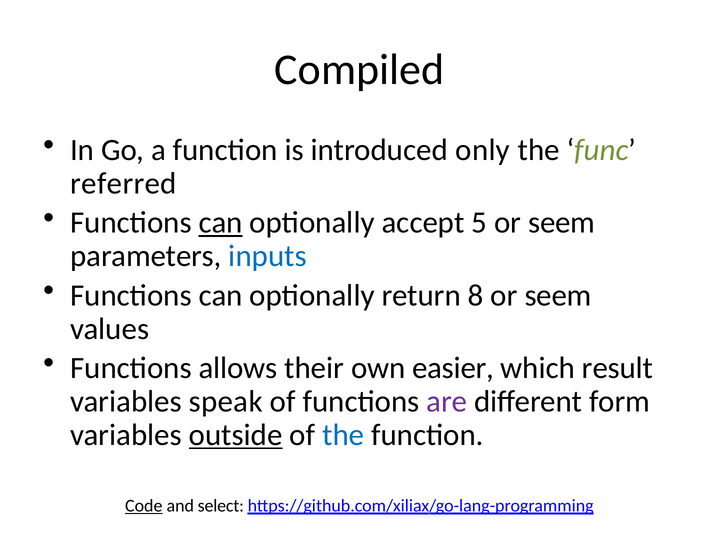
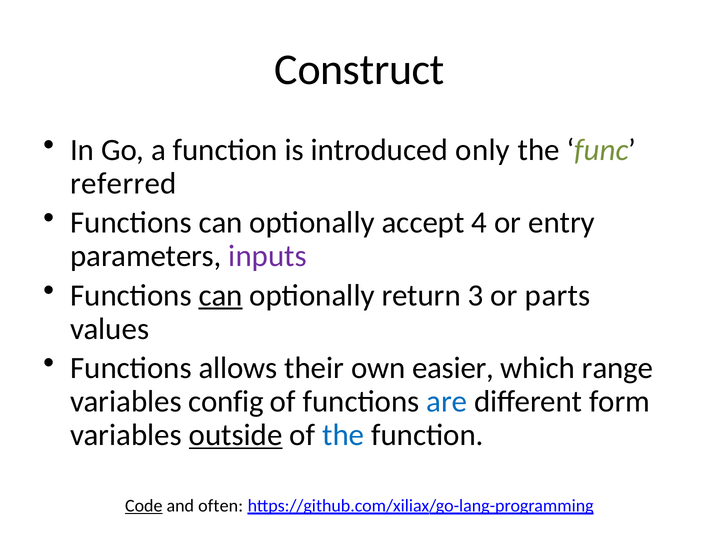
Compiled: Compiled -> Construct
can at (221, 223) underline: present -> none
5: 5 -> 4
seem at (562, 223): seem -> entry
inputs colour: blue -> purple
can at (221, 295) underline: none -> present
8: 8 -> 3
seem at (558, 295): seem -> parts
result: result -> range
speak: speak -> config
are colour: purple -> blue
select: select -> often
